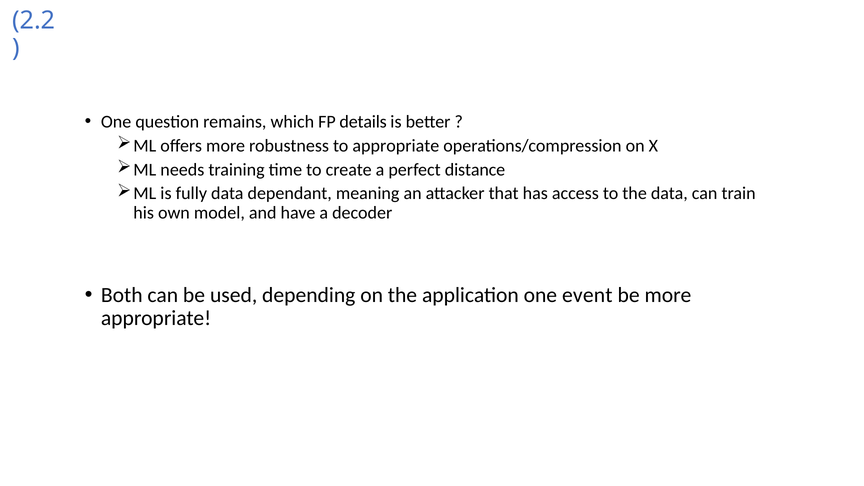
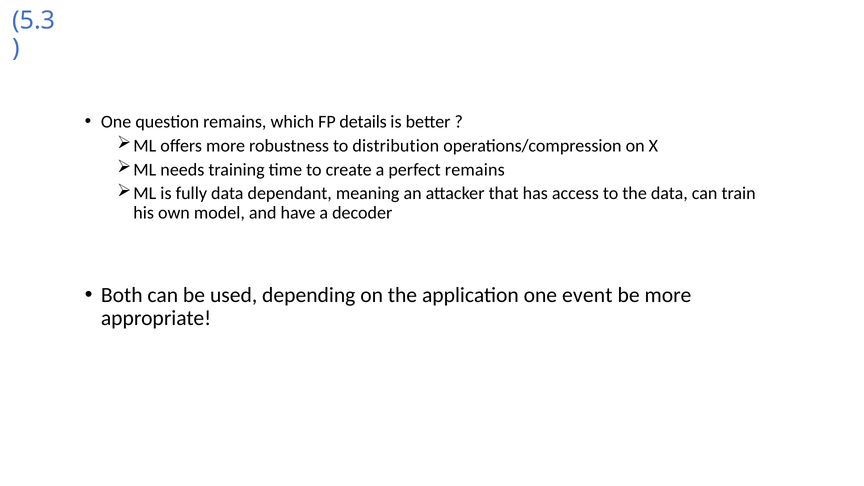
2.2: 2.2 -> 5.3
to appropriate: appropriate -> distribution
perfect distance: distance -> remains
